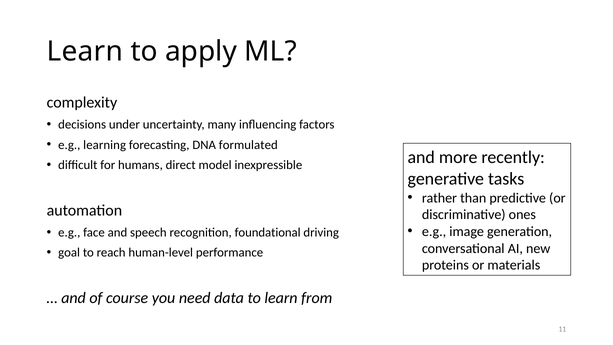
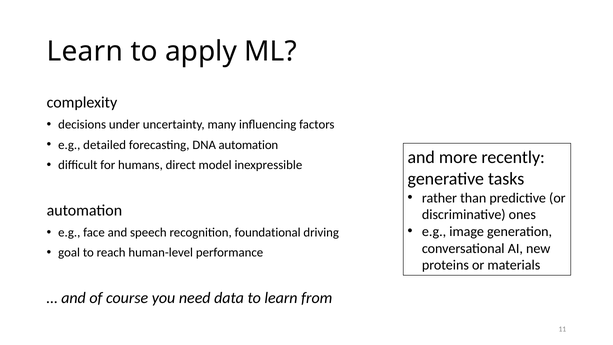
learning: learning -> detailed
DNA formulated: formulated -> automation
